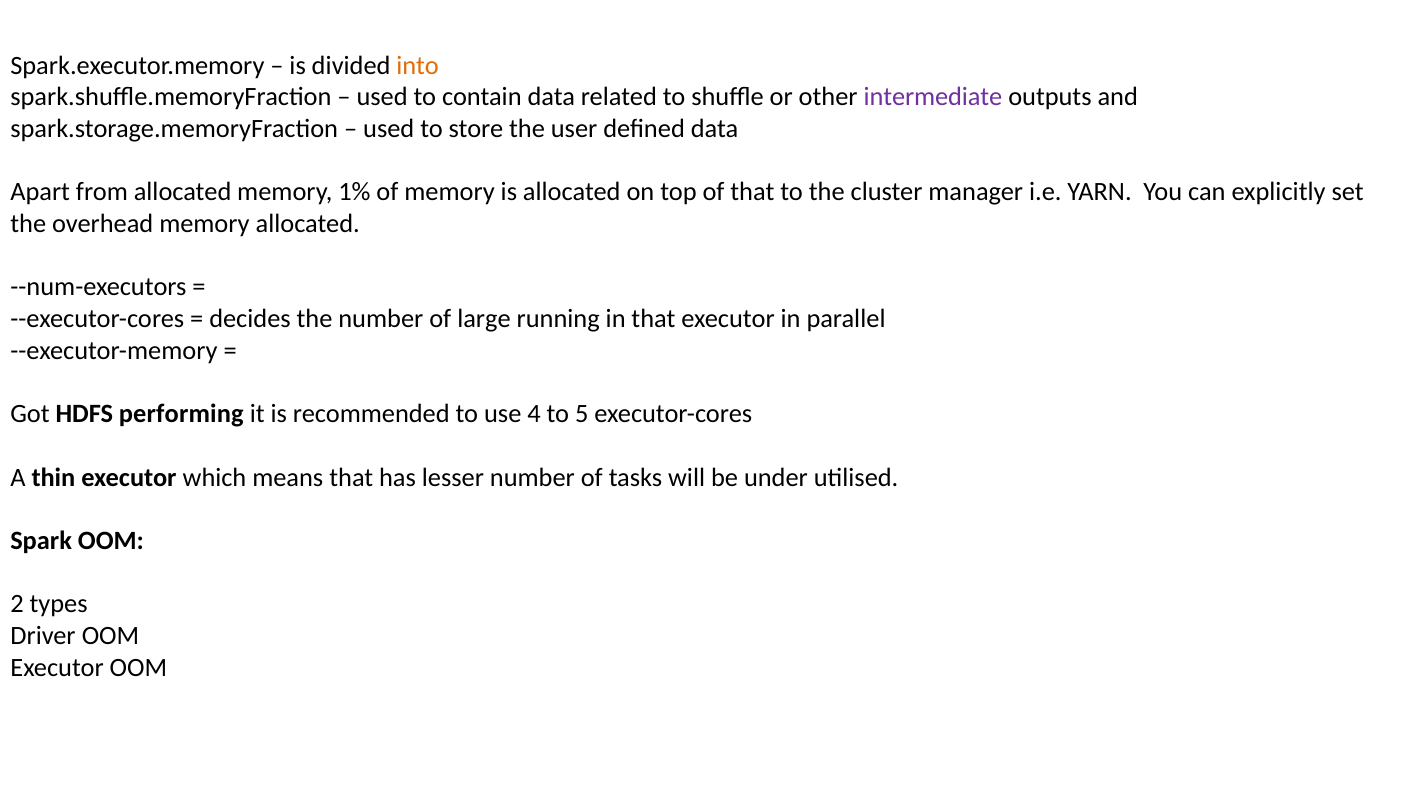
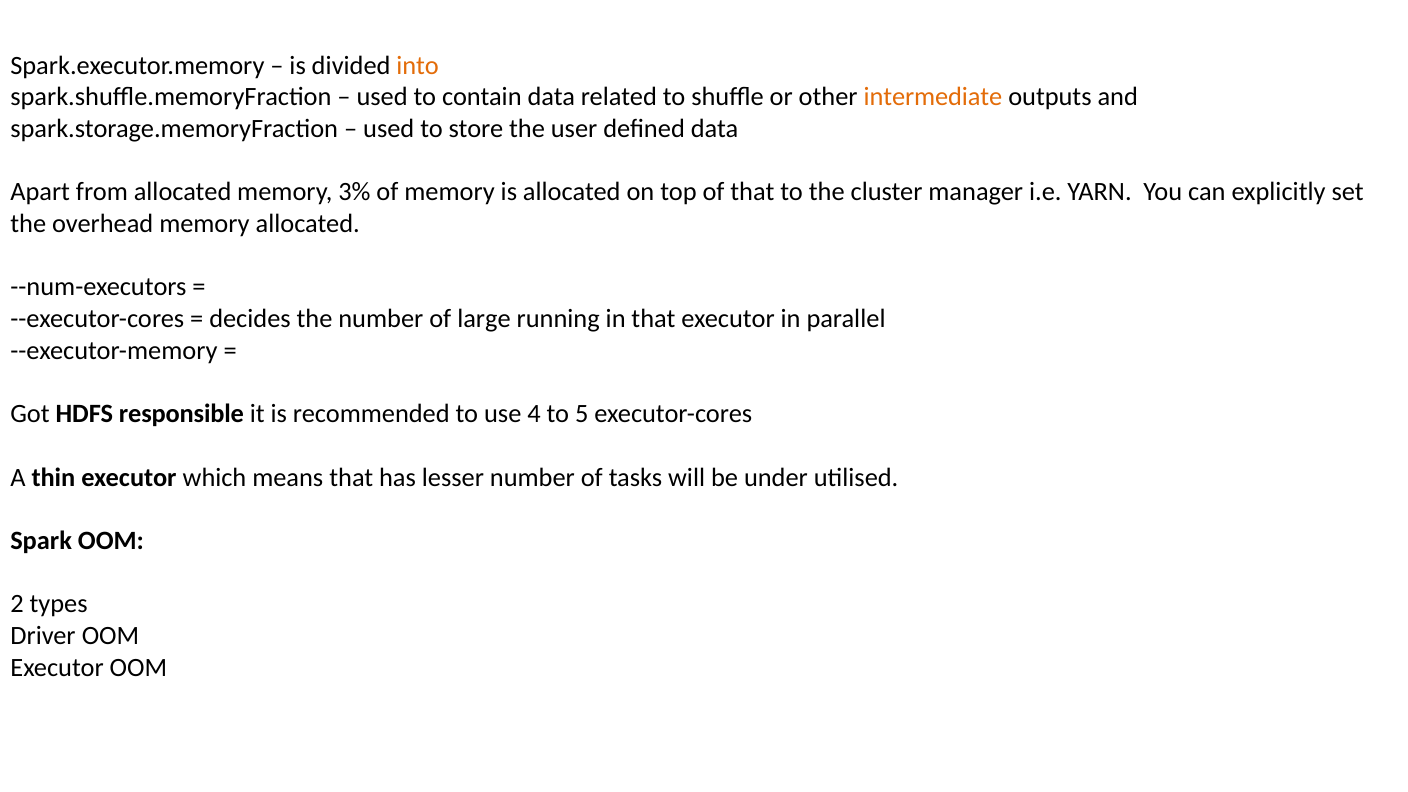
intermediate colour: purple -> orange
1%: 1% -> 3%
performing: performing -> responsible
